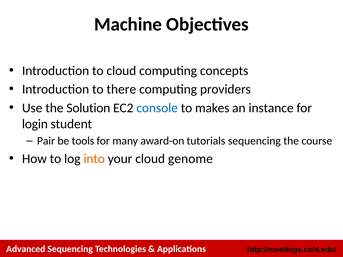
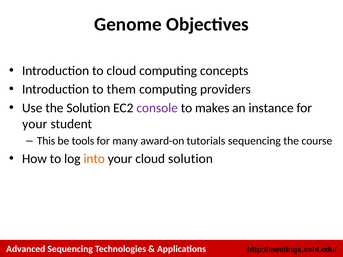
Machine: Machine -> Genome
there: there -> them
console colour: blue -> purple
login at (35, 124): login -> your
Pair: Pair -> This
cloud genome: genome -> solution
